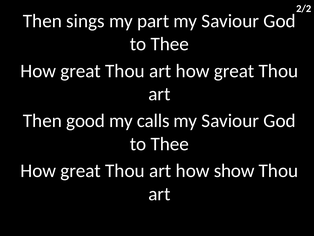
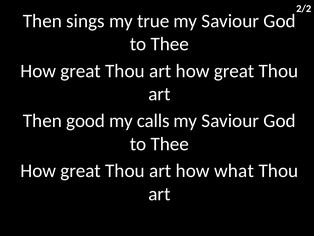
part: part -> true
show: show -> what
